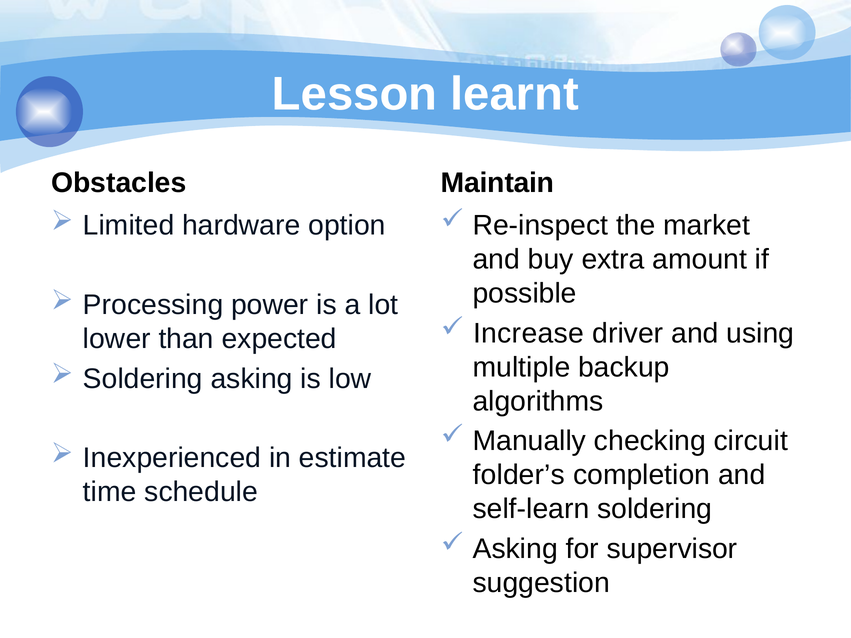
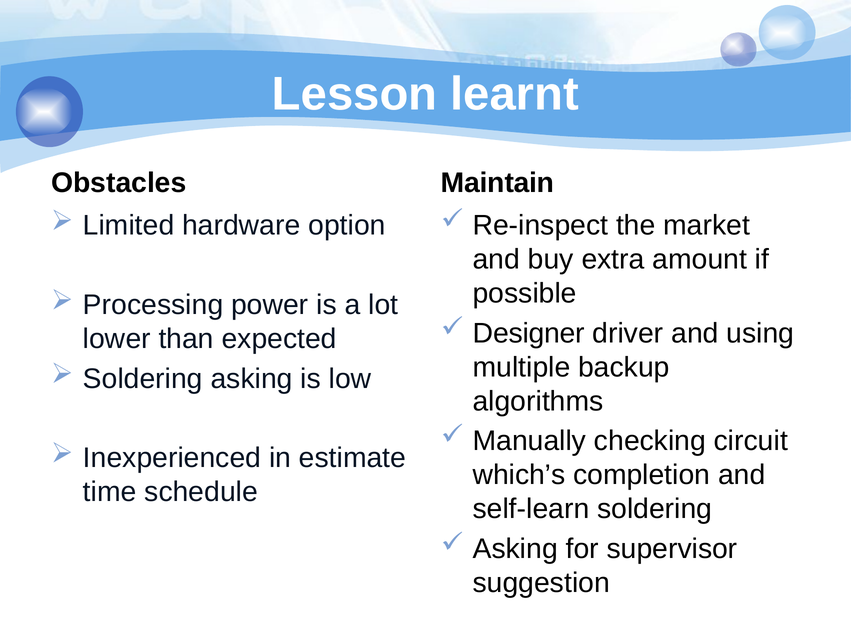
Increase: Increase -> Designer
folder’s: folder’s -> which’s
